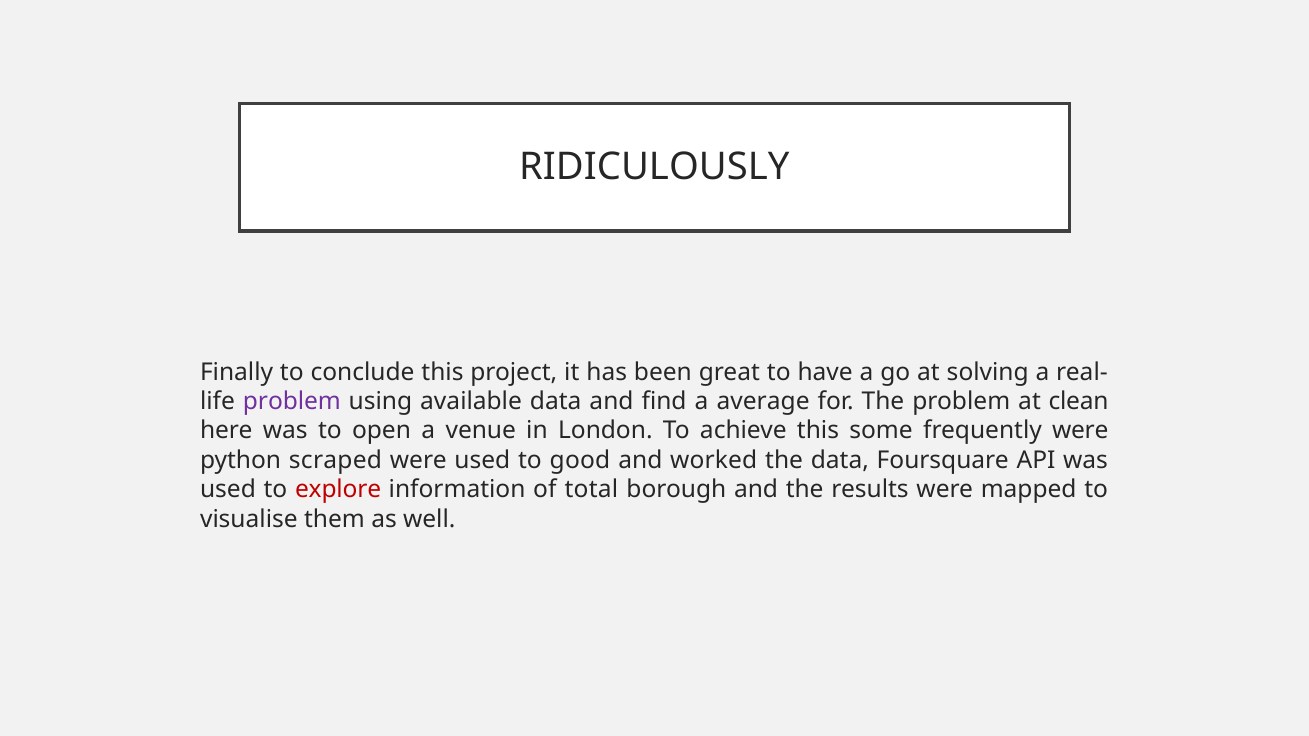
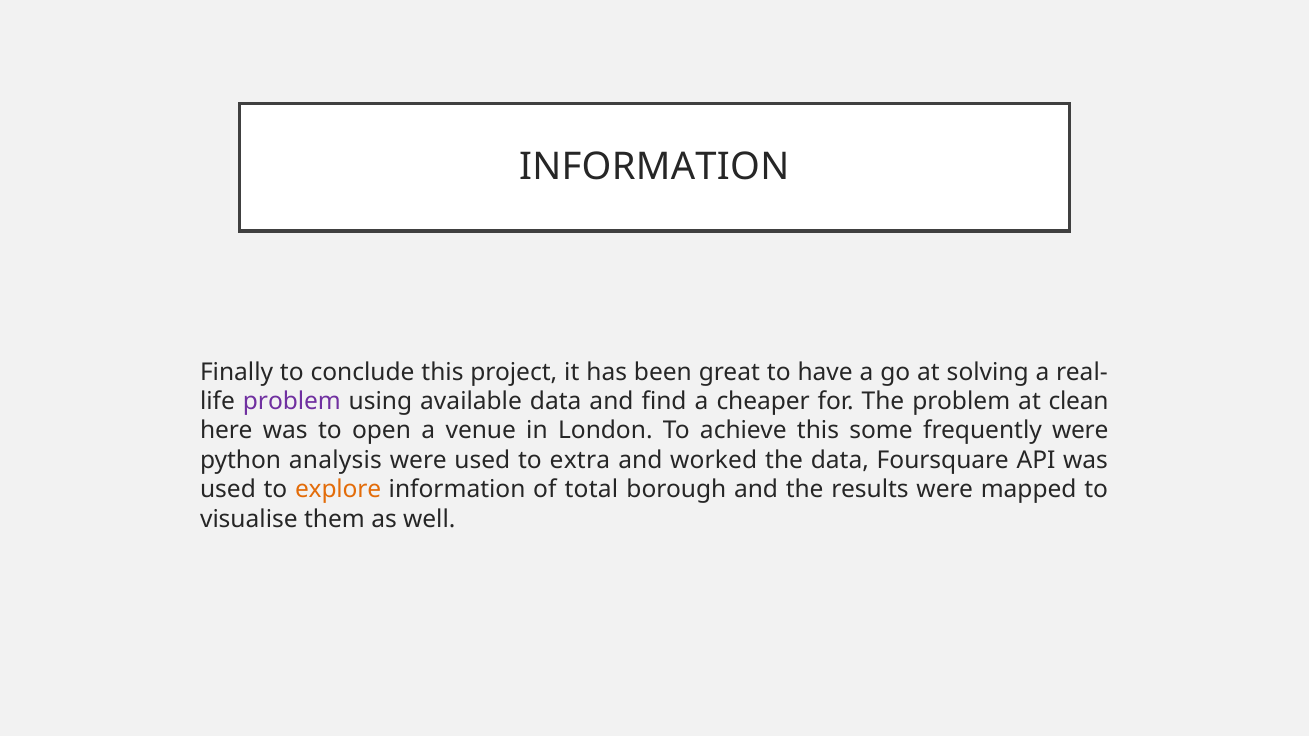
RIDICULOUSLY at (654, 167): RIDICULOUSLY -> INFORMATION
average: average -> cheaper
scraped: scraped -> analysis
good: good -> extra
explore colour: red -> orange
